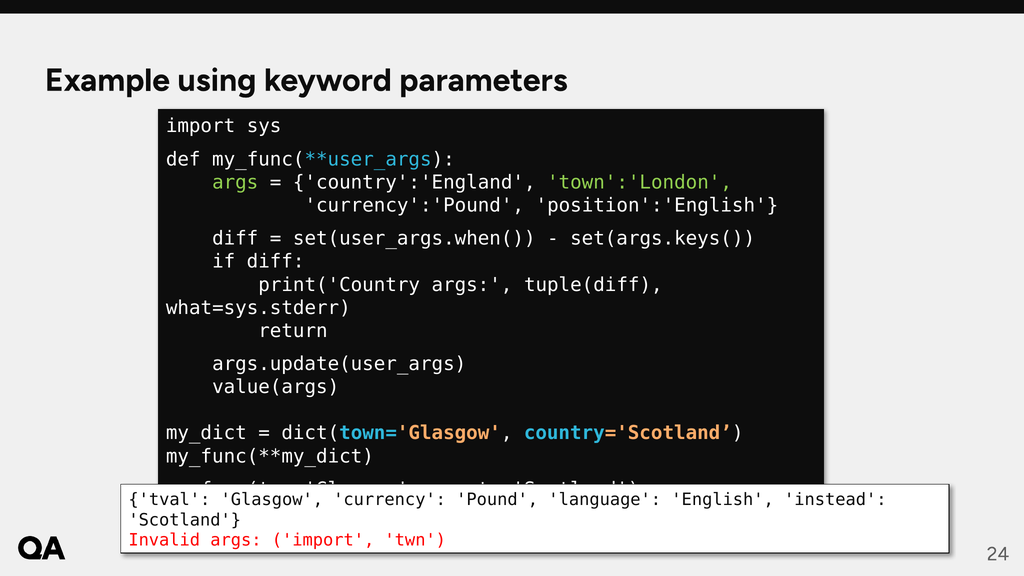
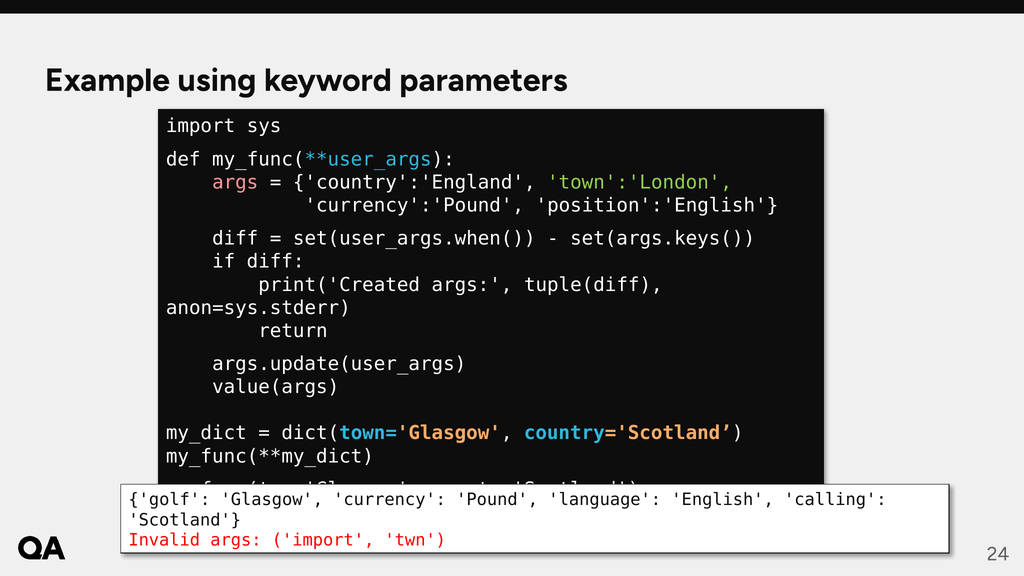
args at (235, 182) colour: light green -> pink
print('Country: print('Country -> print('Created
what=sys.stderr: what=sys.stderr -> anon=sys.stderr
tval: tval -> golf
instead: instead -> calling
